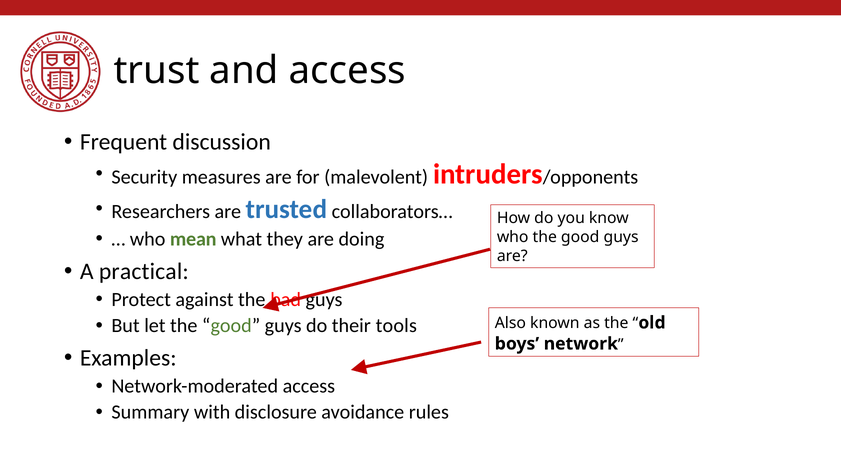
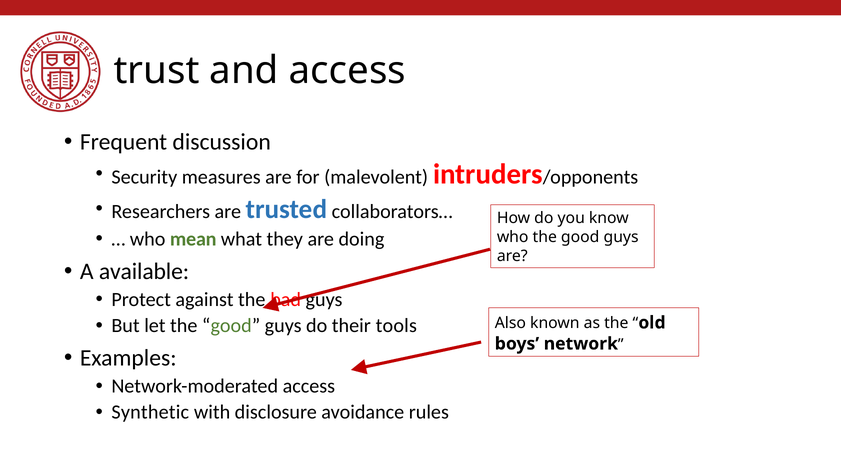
practical: practical -> available
Summary: Summary -> Synthetic
